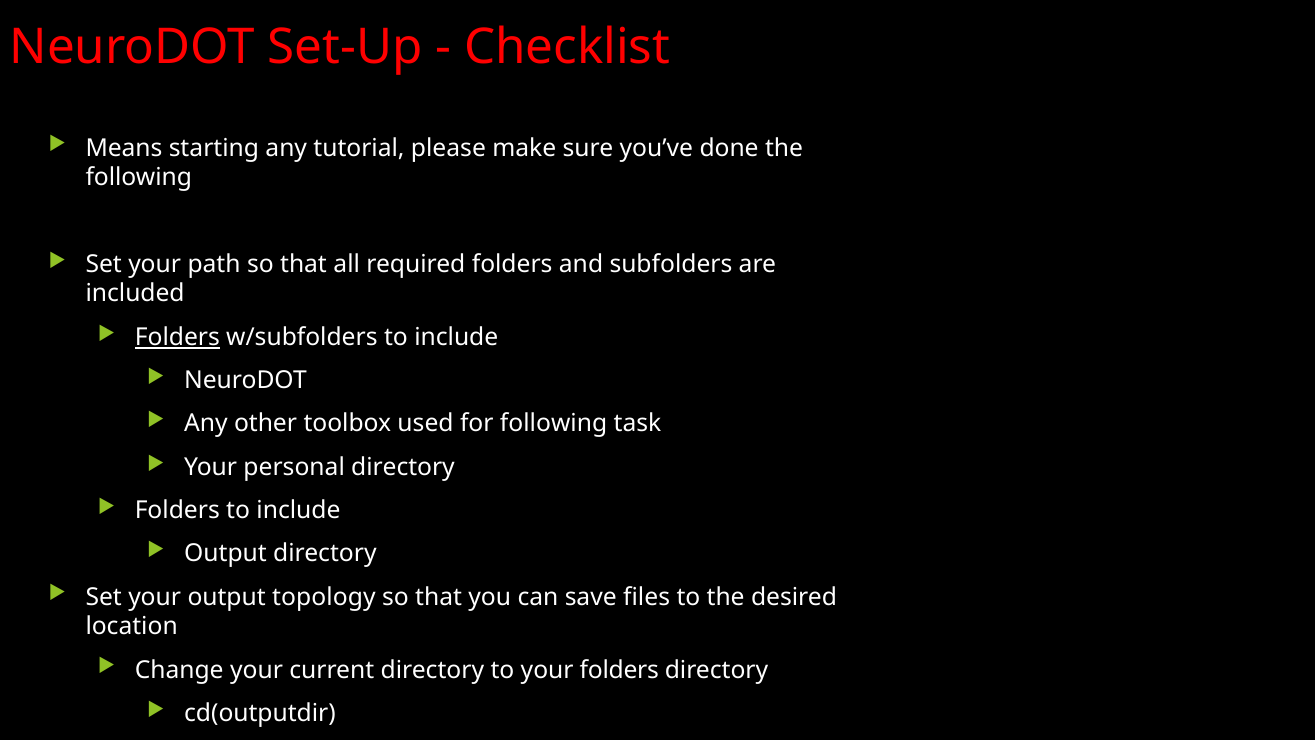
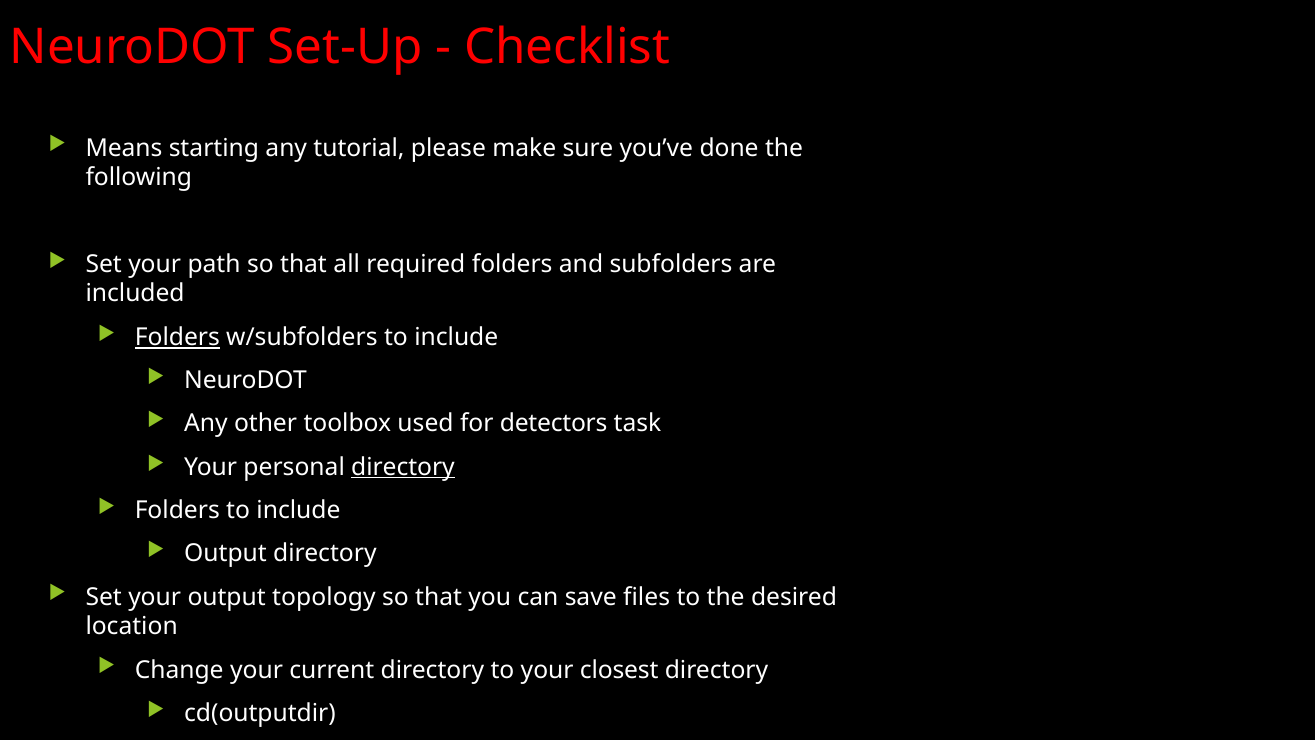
for following: following -> detectors
directory at (403, 467) underline: none -> present
your folders: folders -> closest
